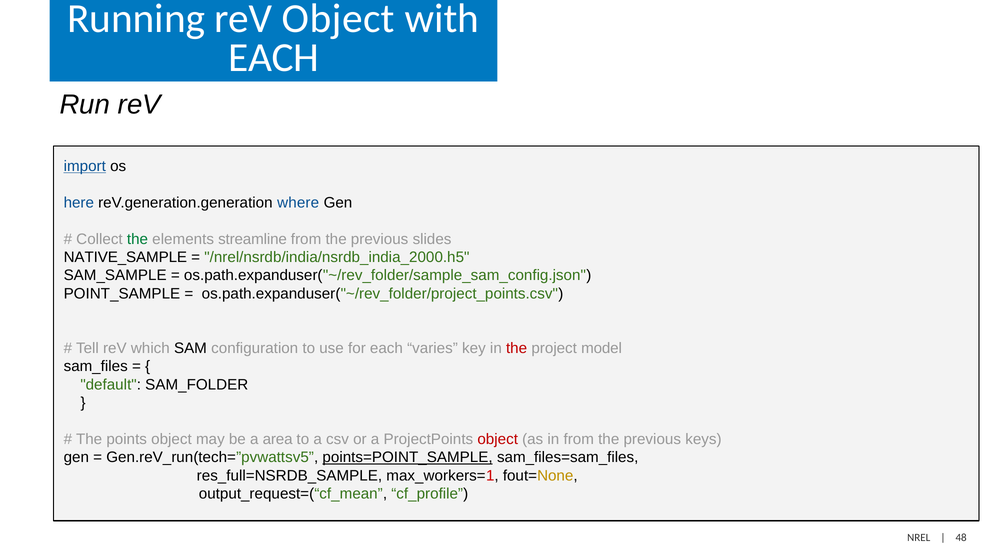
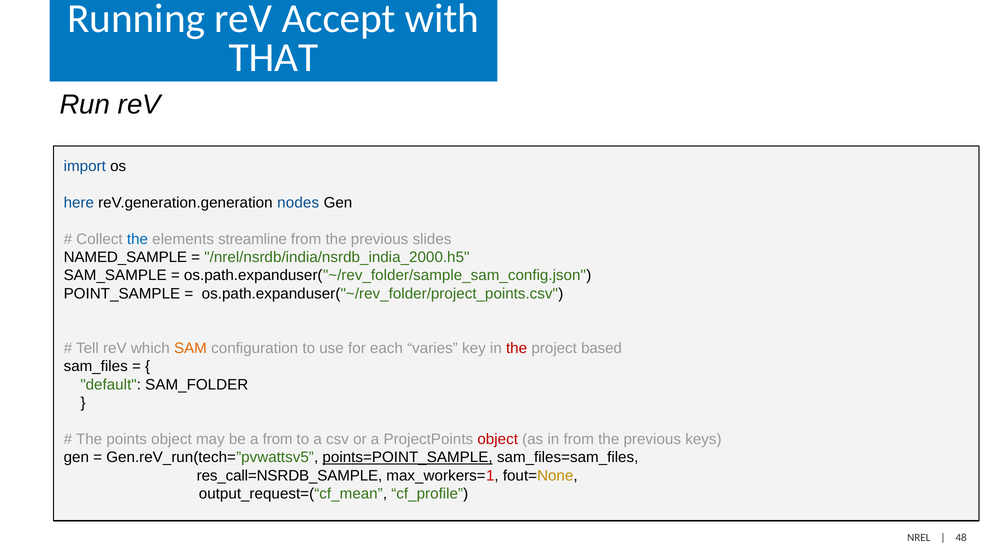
reV Object: Object -> Accept
EACH at (274, 57): EACH -> THAT
import underline: present -> none
where: where -> nodes
the at (137, 239) colour: green -> blue
NATIVE_SAMPLE: NATIVE_SAMPLE -> NAMED_SAMPLE
SAM colour: black -> orange
model: model -> based
a area: area -> from
res_full=NSRDB_SAMPLE: res_full=NSRDB_SAMPLE -> res_call=NSRDB_SAMPLE
